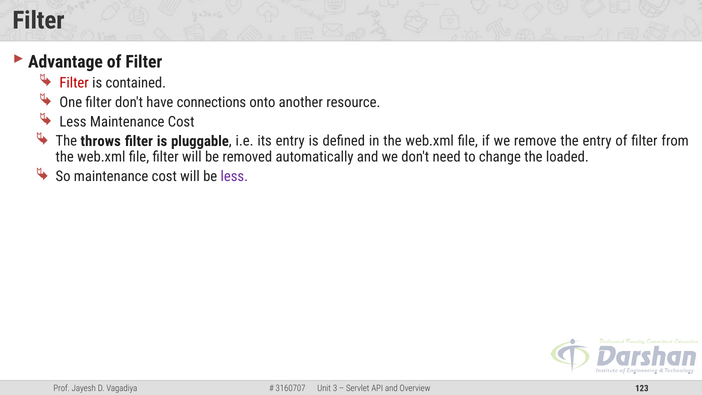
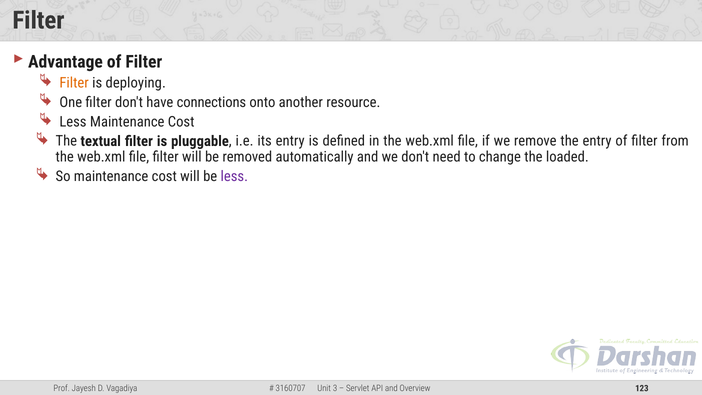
Filter at (74, 83) colour: red -> orange
contained: contained -> deploying
throws: throws -> textual
